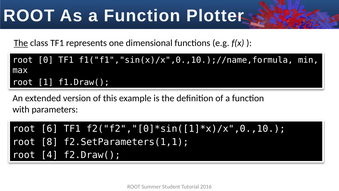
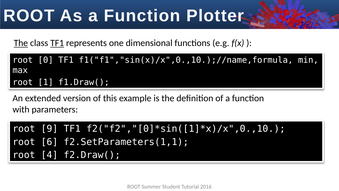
TF1 at (57, 43) underline: none -> present
6: 6 -> 9
8: 8 -> 6
